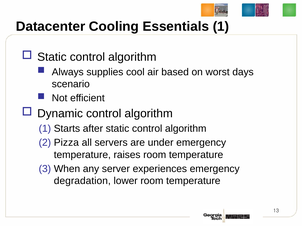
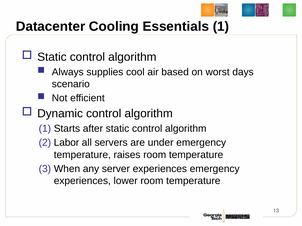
Pizza: Pizza -> Labor
degradation at (82, 181): degradation -> experiences
